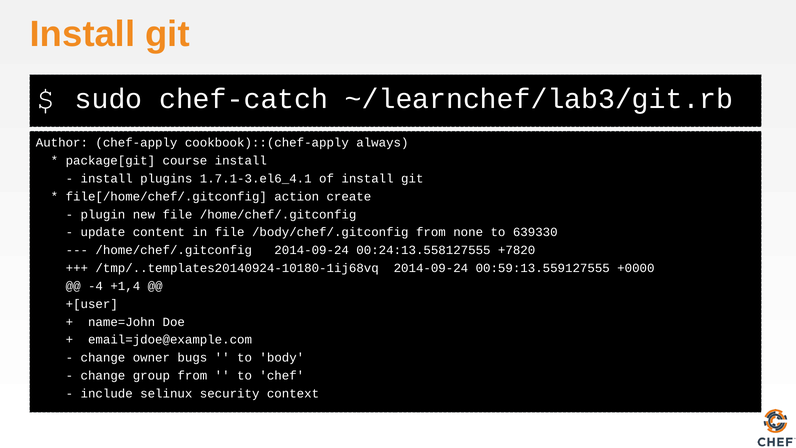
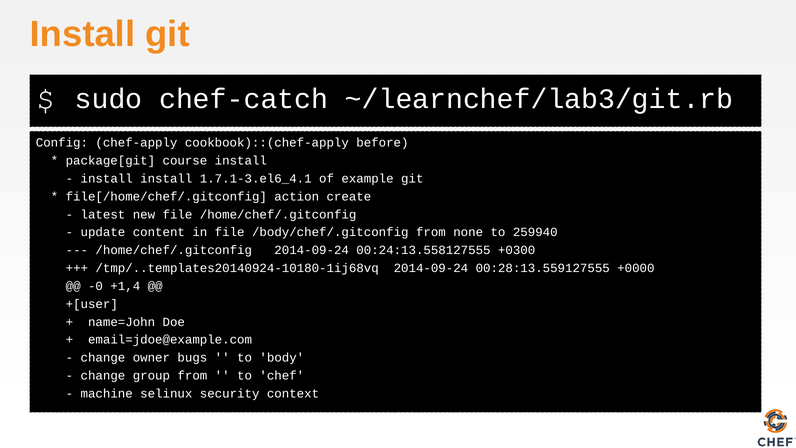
Author: Author -> Config
always: always -> before
install plugins: plugins -> install
of install: install -> example
plugin: plugin -> latest
639330: 639330 -> 259940
+7820: +7820 -> +0300
00:59:13.559127555: 00:59:13.559127555 -> 00:28:13.559127555
-4: -4 -> -0
include: include -> machine
